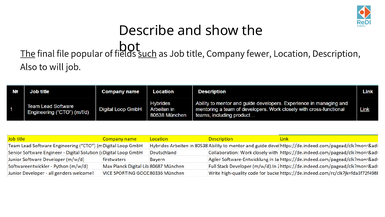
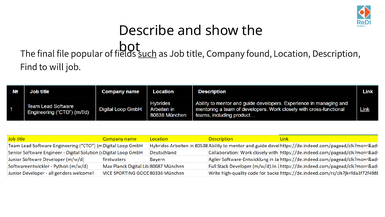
The at (28, 53) underline: present -> none
fewer: fewer -> found
Also: Also -> Find
